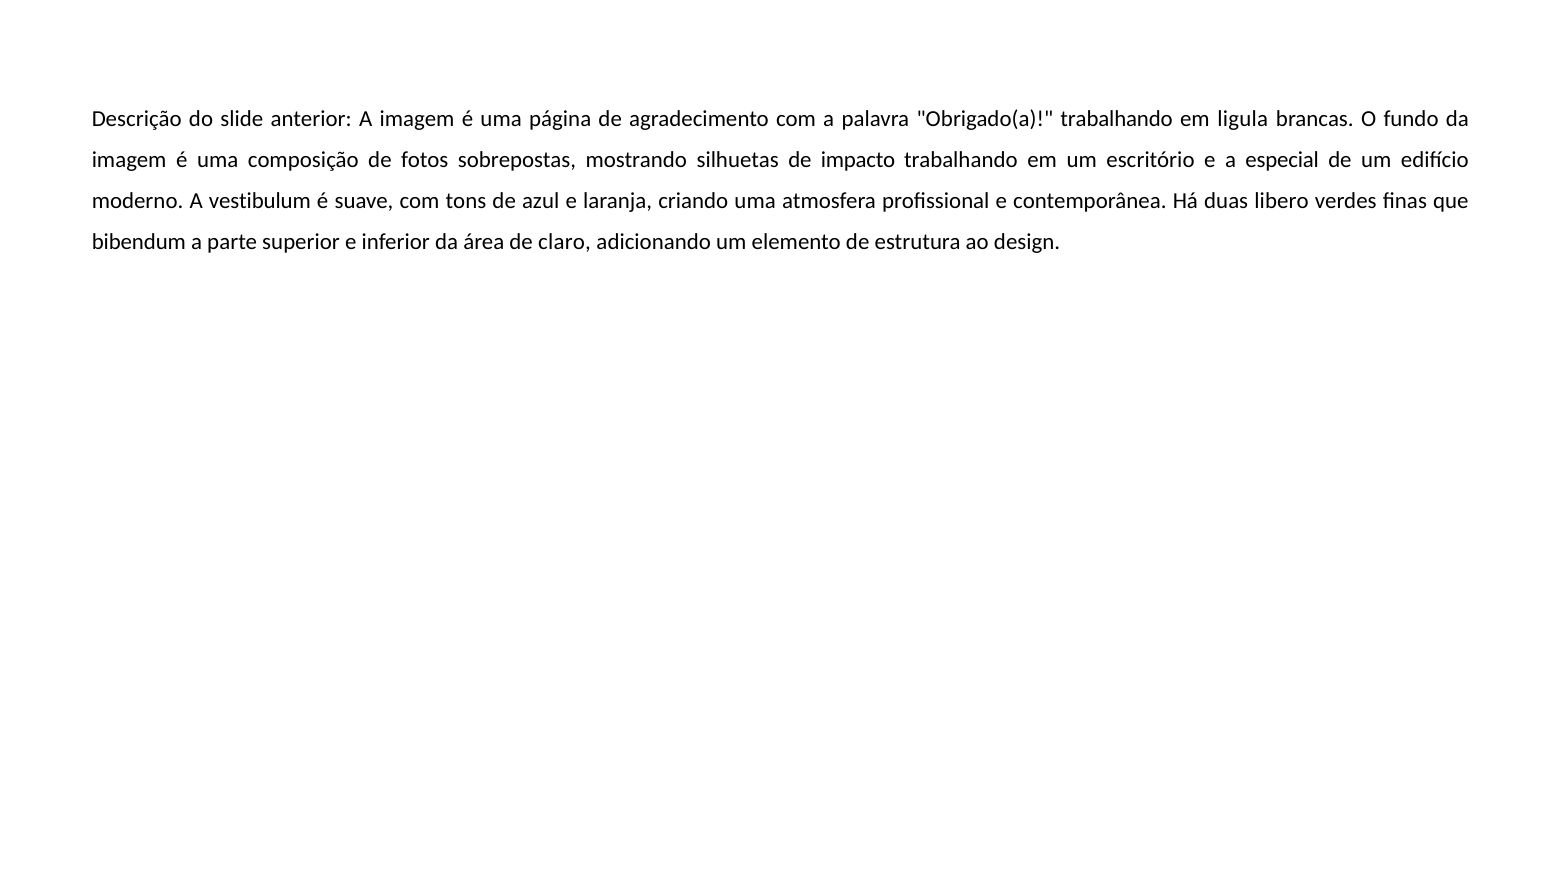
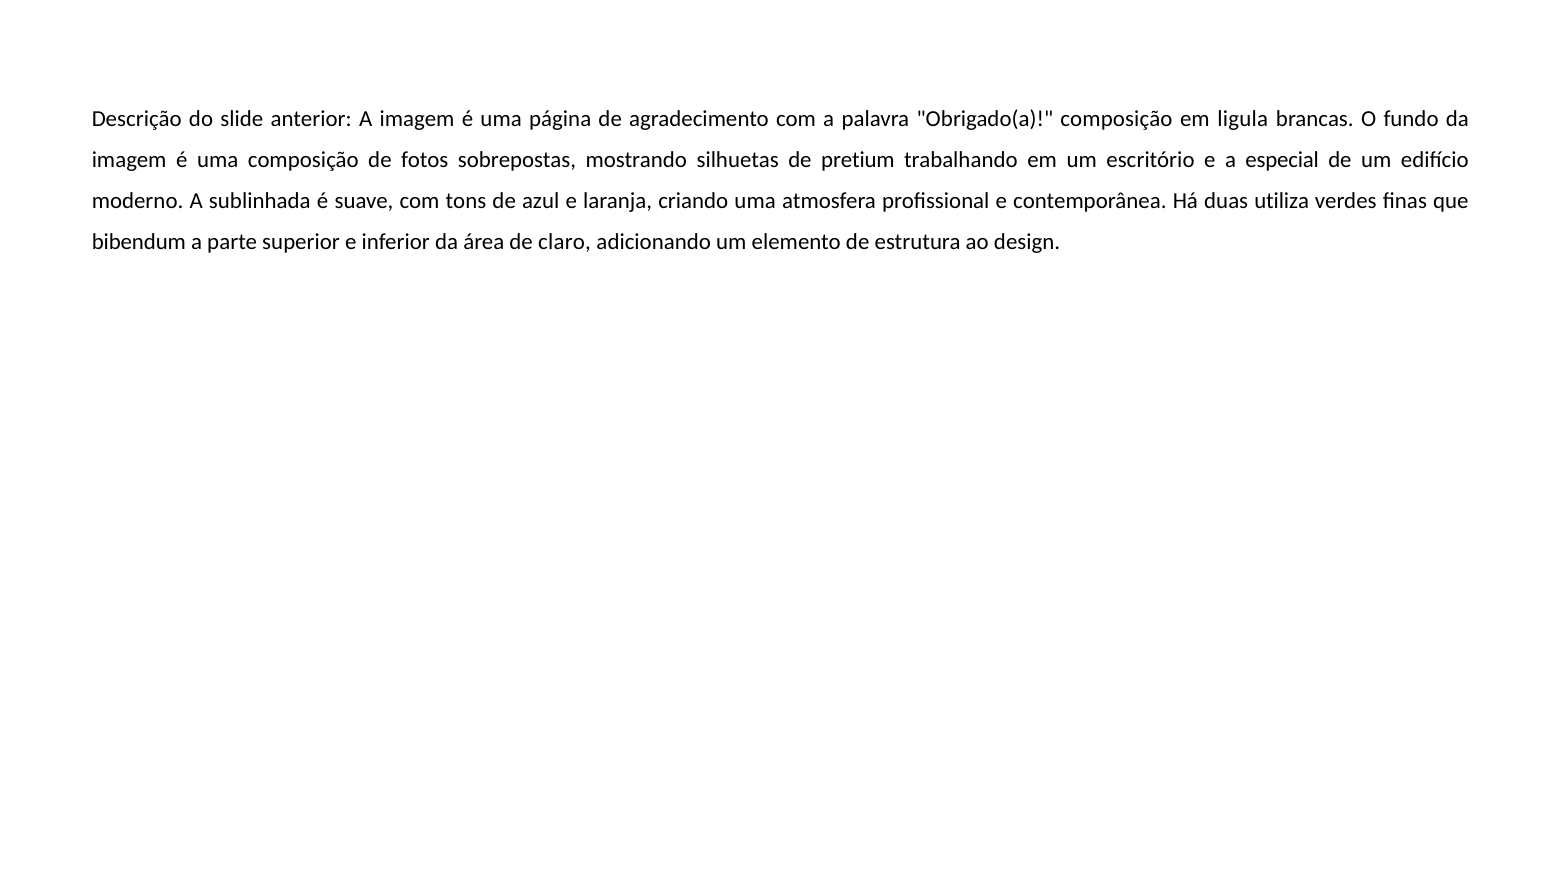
Obrigado(a trabalhando: trabalhando -> composição
impacto: impacto -> pretium
vestibulum: vestibulum -> sublinhada
libero: libero -> utiliza
